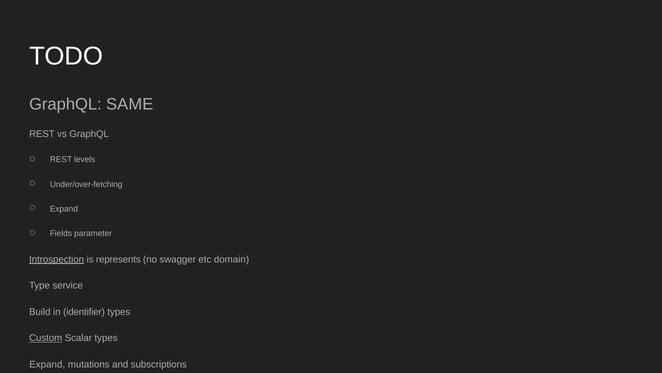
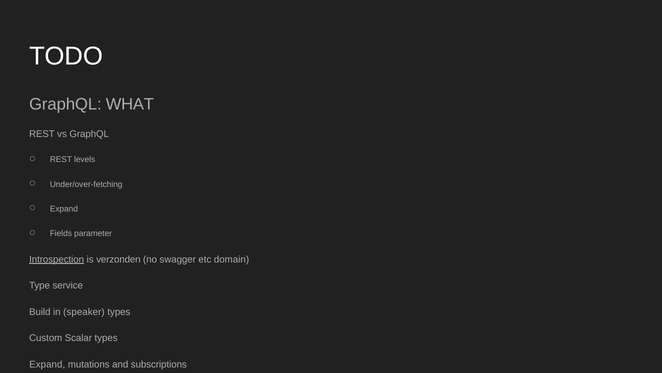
SAME: SAME -> WHAT
represents: represents -> verzonden
identifier: identifier -> speaker
Custom at (46, 338) underline: present -> none
